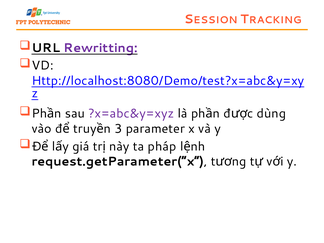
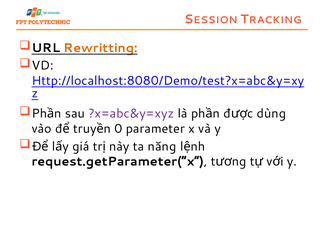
Rewritting colour: purple -> orange
3: 3 -> 0
pháp: pháp -> năng
